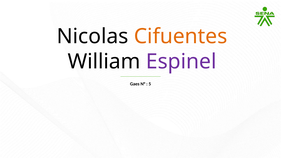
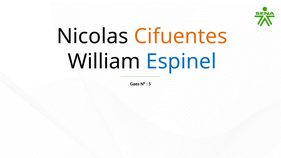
Espinel colour: purple -> blue
